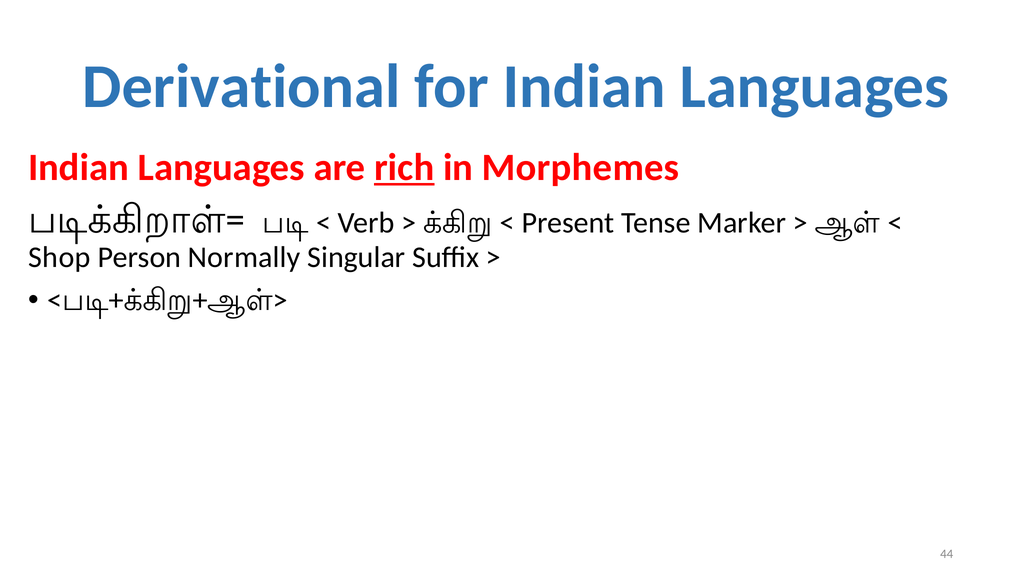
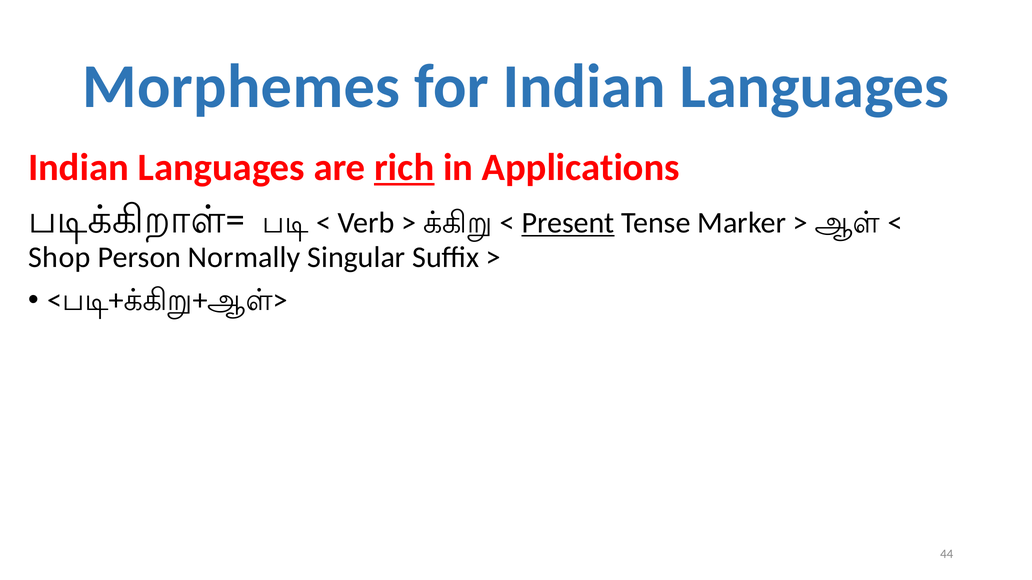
Derivational: Derivational -> Morphemes
Morphemes: Morphemes -> Applications
Present underline: none -> present
